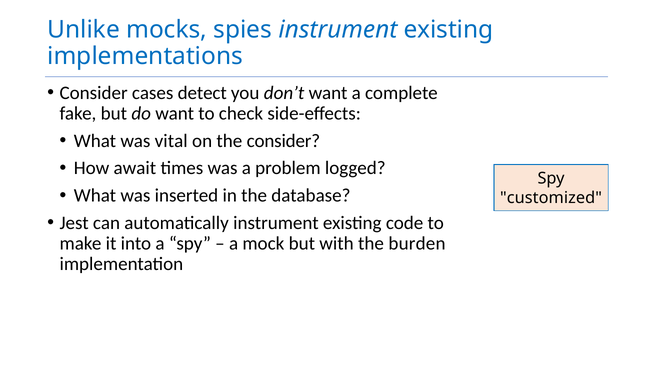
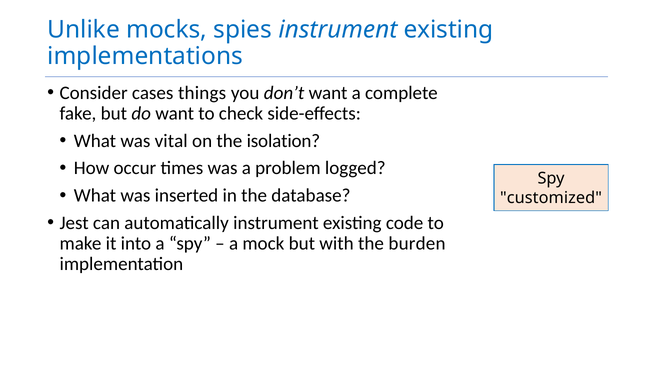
detect: detect -> things
the consider: consider -> isolation
await: await -> occur
